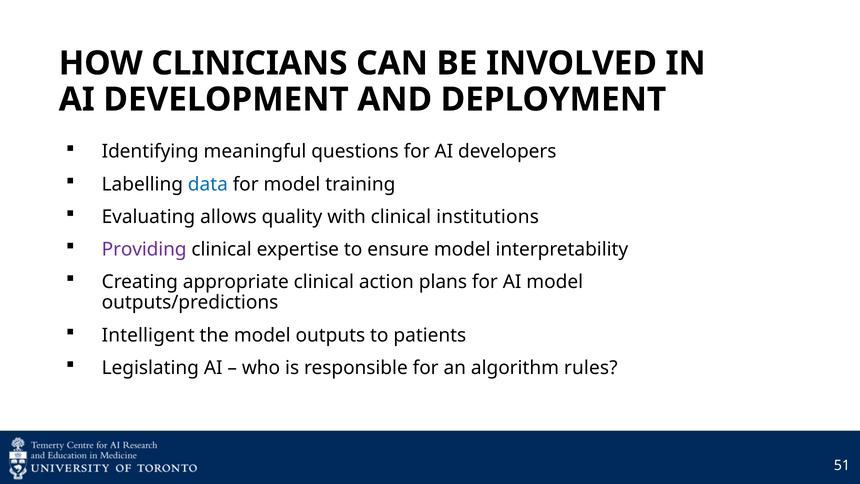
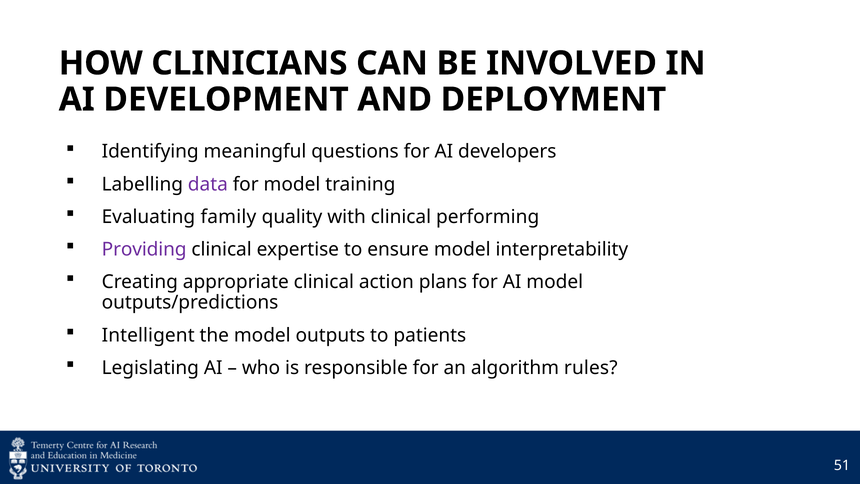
data colour: blue -> purple
allows: allows -> family
institutions: institutions -> performing
